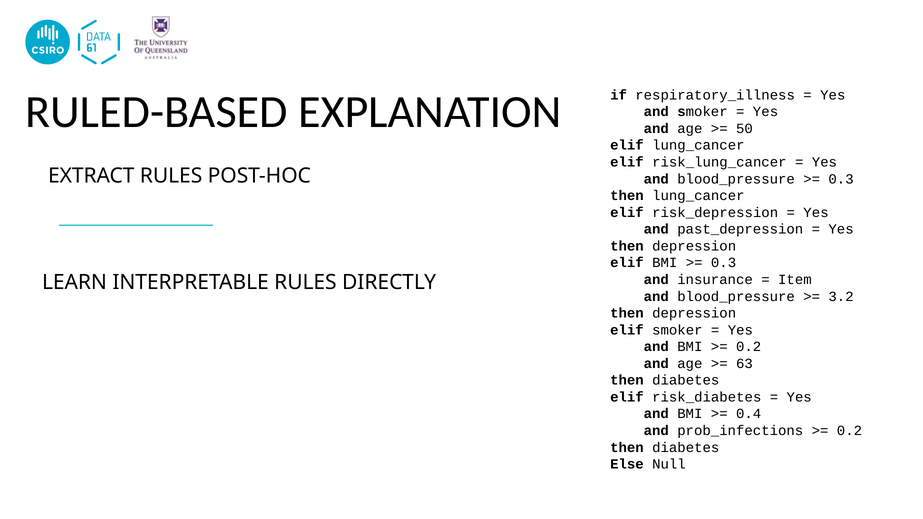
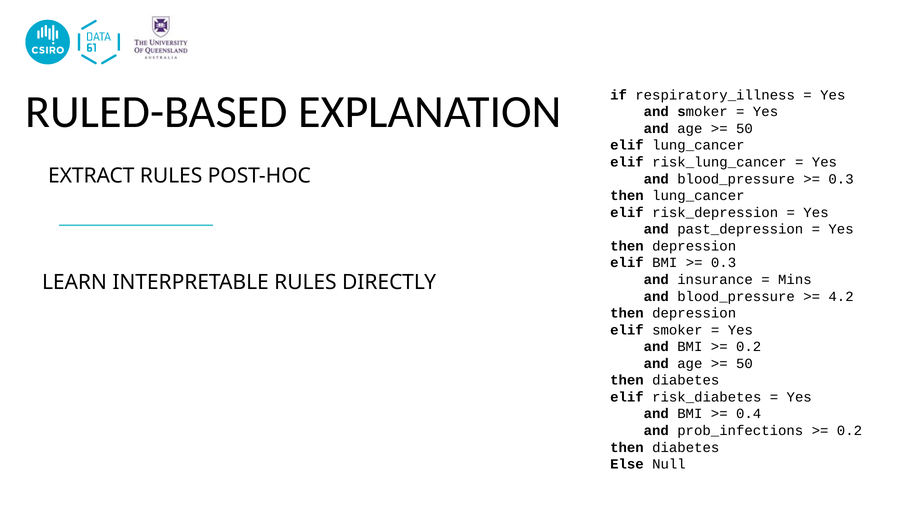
Item: Item -> Mins
3.2: 3.2 -> 4.2
63 at (744, 364): 63 -> 50
